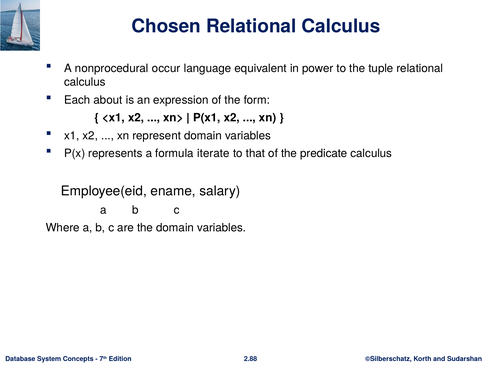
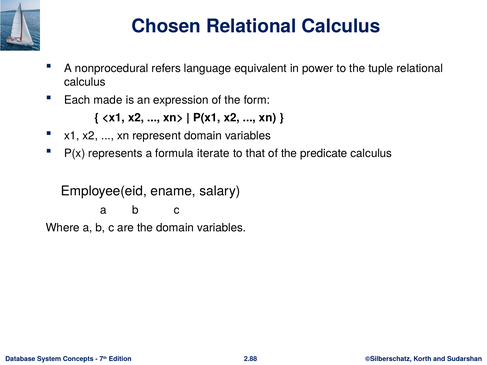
occur: occur -> refers
about: about -> made
